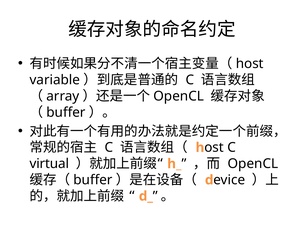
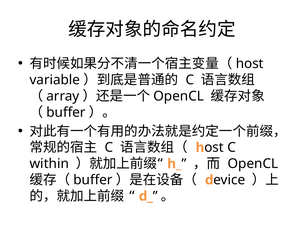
virtual: virtual -> within
